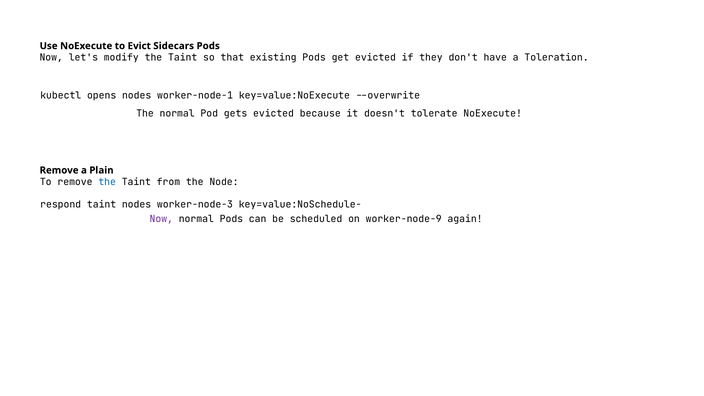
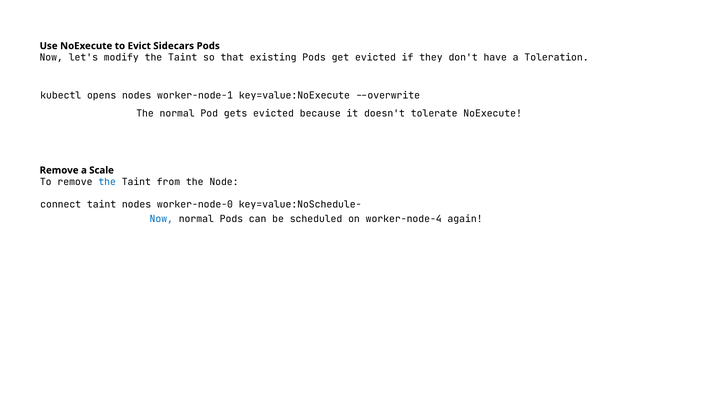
Plain: Plain -> Scale
respond: respond -> connect
worker-node-3: worker-node-3 -> worker-node-0
Now at (161, 219) colour: purple -> blue
worker-node-9: worker-node-9 -> worker-node-4
